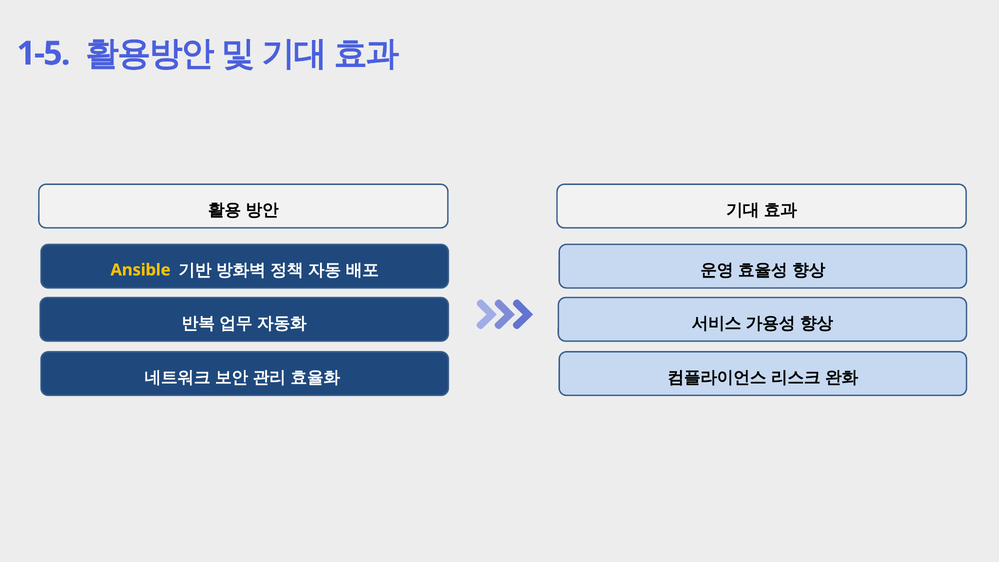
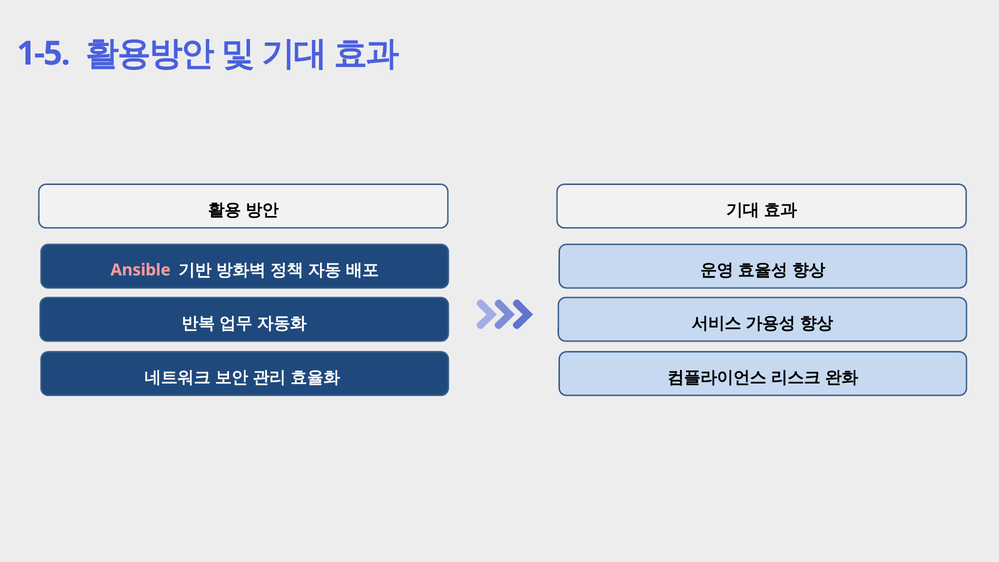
Ansible colour: yellow -> pink
